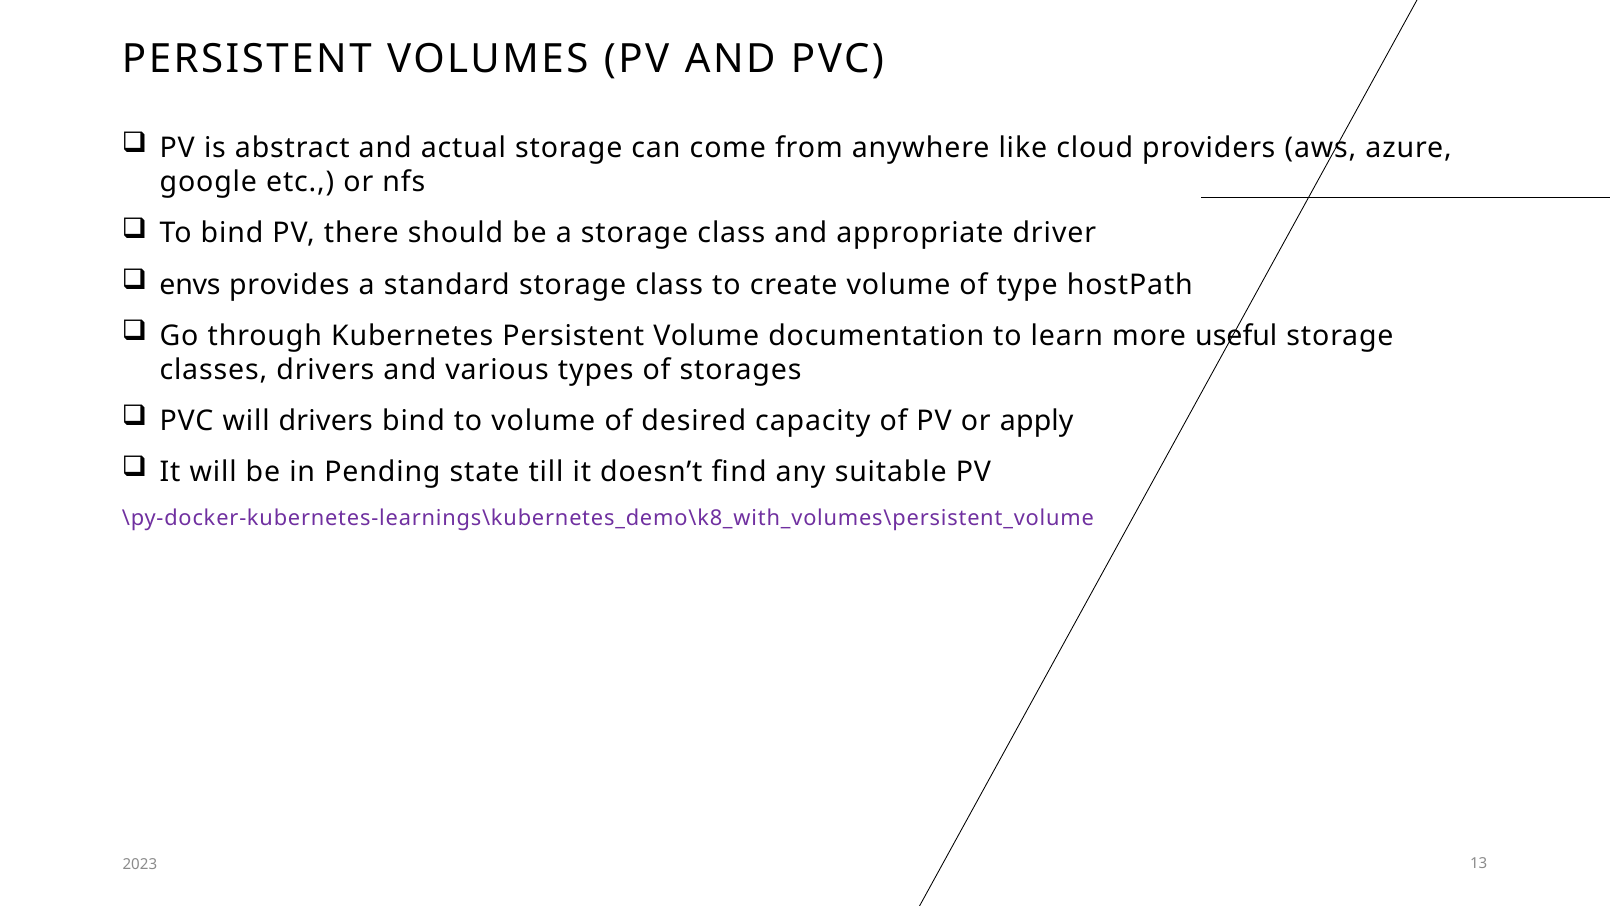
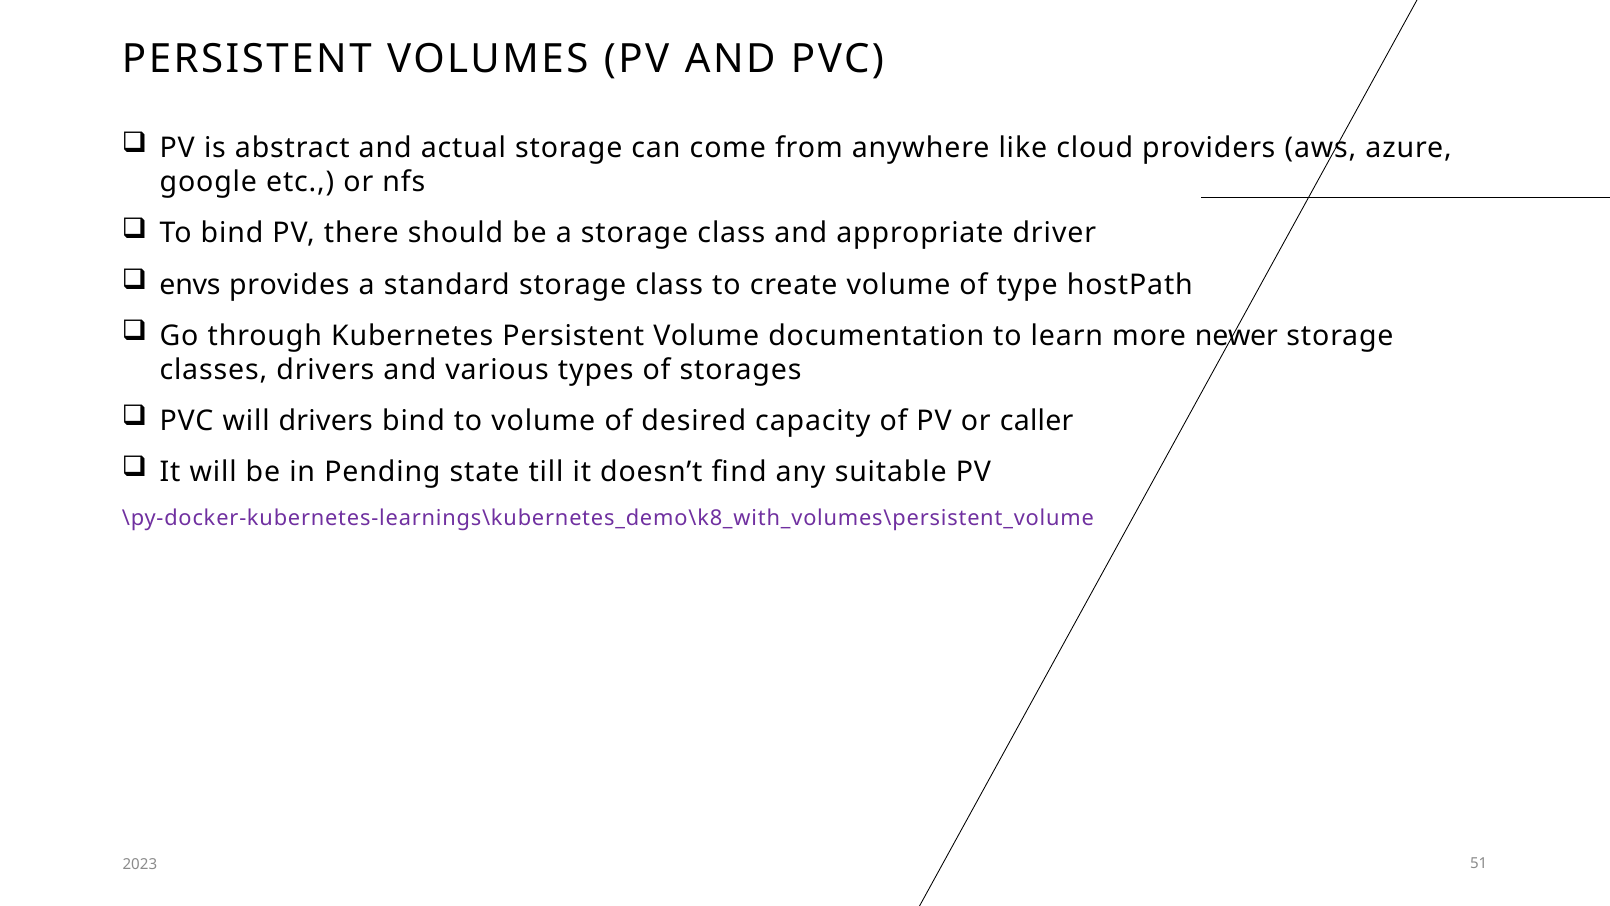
useful: useful -> newer
apply: apply -> caller
13: 13 -> 51
